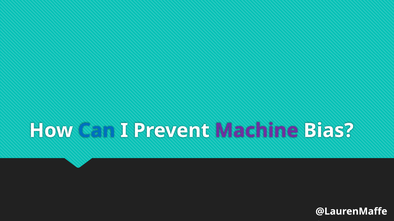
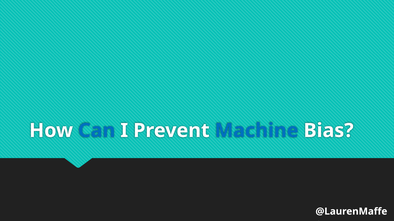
Machine colour: purple -> blue
